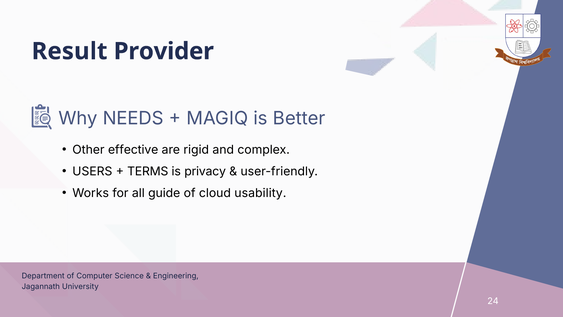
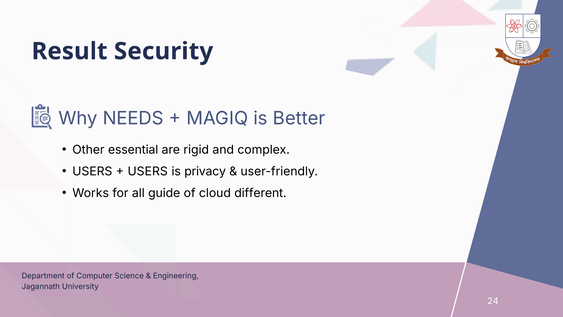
Provider: Provider -> Security
effective: effective -> essential
TERMS at (148, 171): TERMS -> USERS
usability: usability -> different
